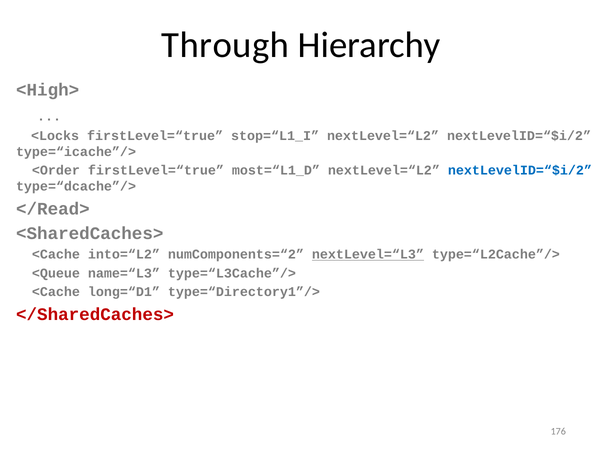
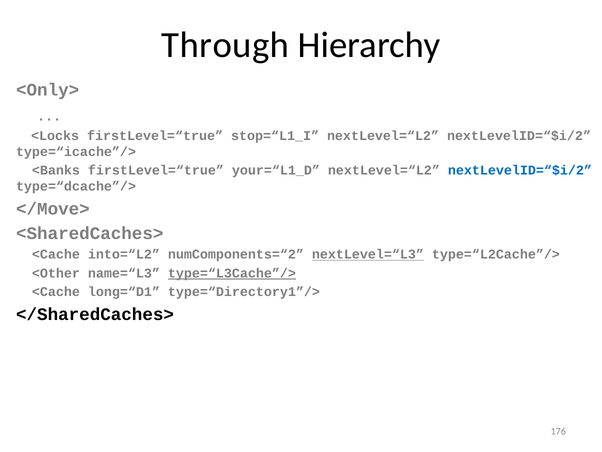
<High>: <High> -> <Only>
<Order: <Order -> <Banks
most=“L1_D: most=“L1_D -> your=“L1_D
</Read>: </Read> -> </Move>
<Queue: <Queue -> <Other
type=“L3Cache”/> underline: none -> present
</SharedCaches> colour: red -> black
